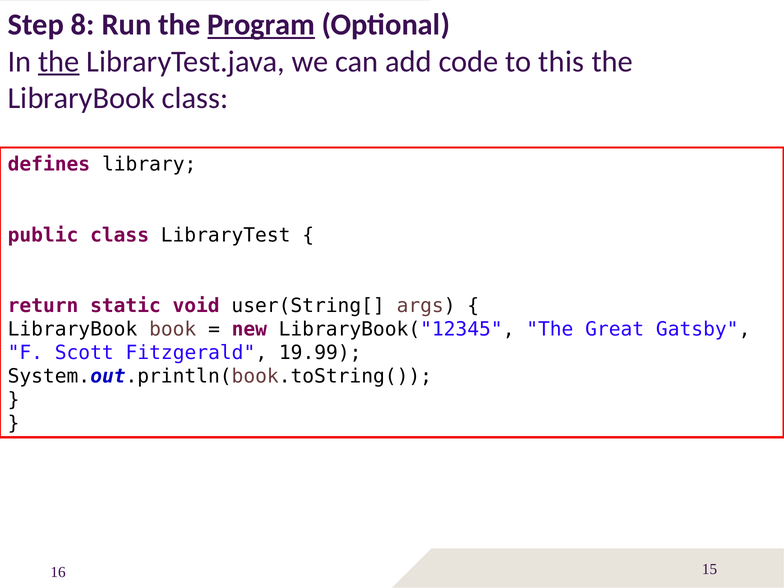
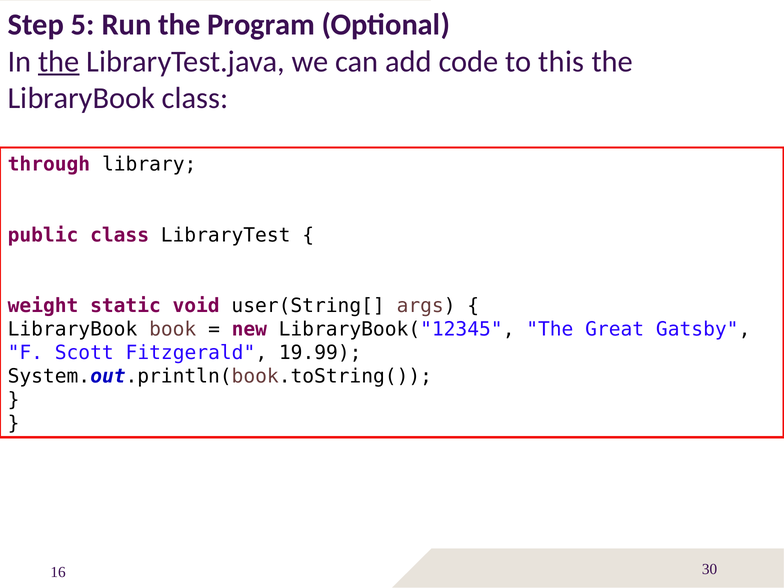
8: 8 -> 5
Program underline: present -> none
defines: defines -> through
return: return -> weight
15: 15 -> 30
